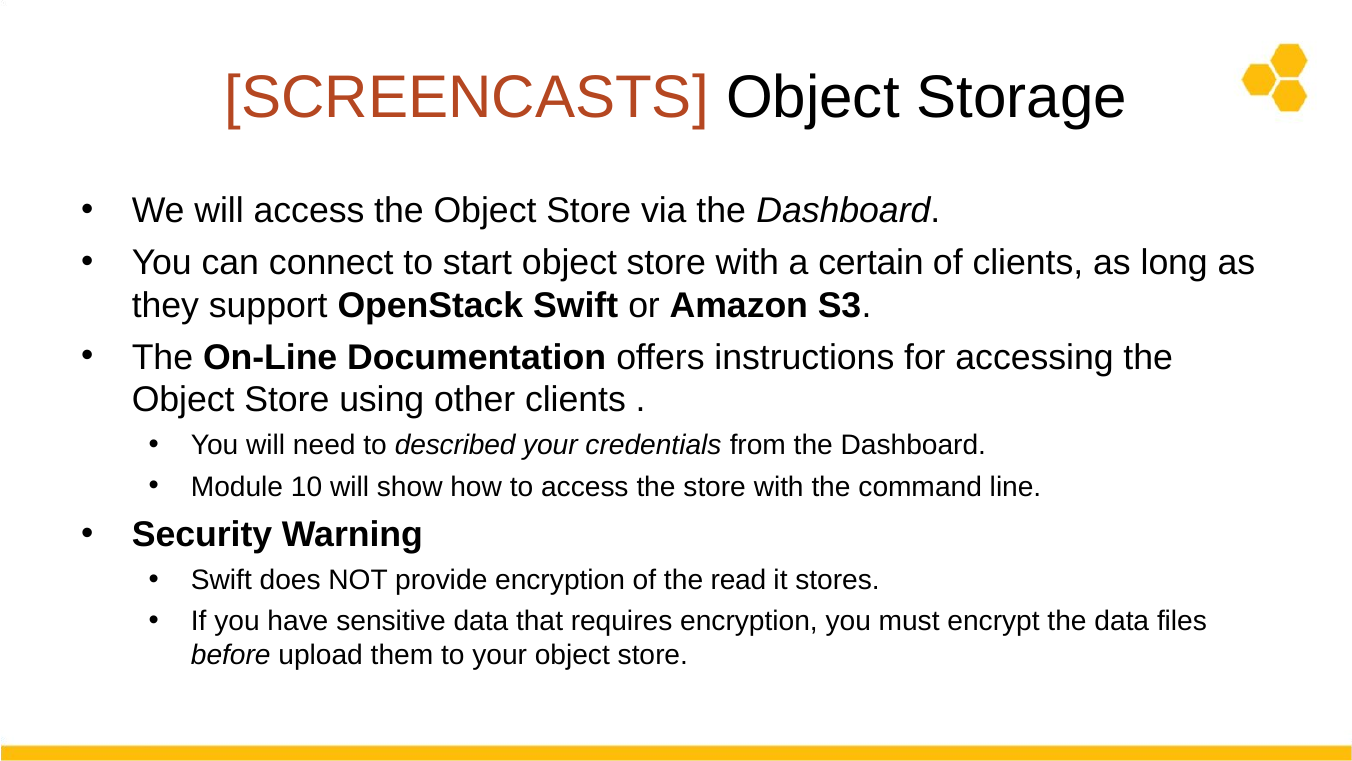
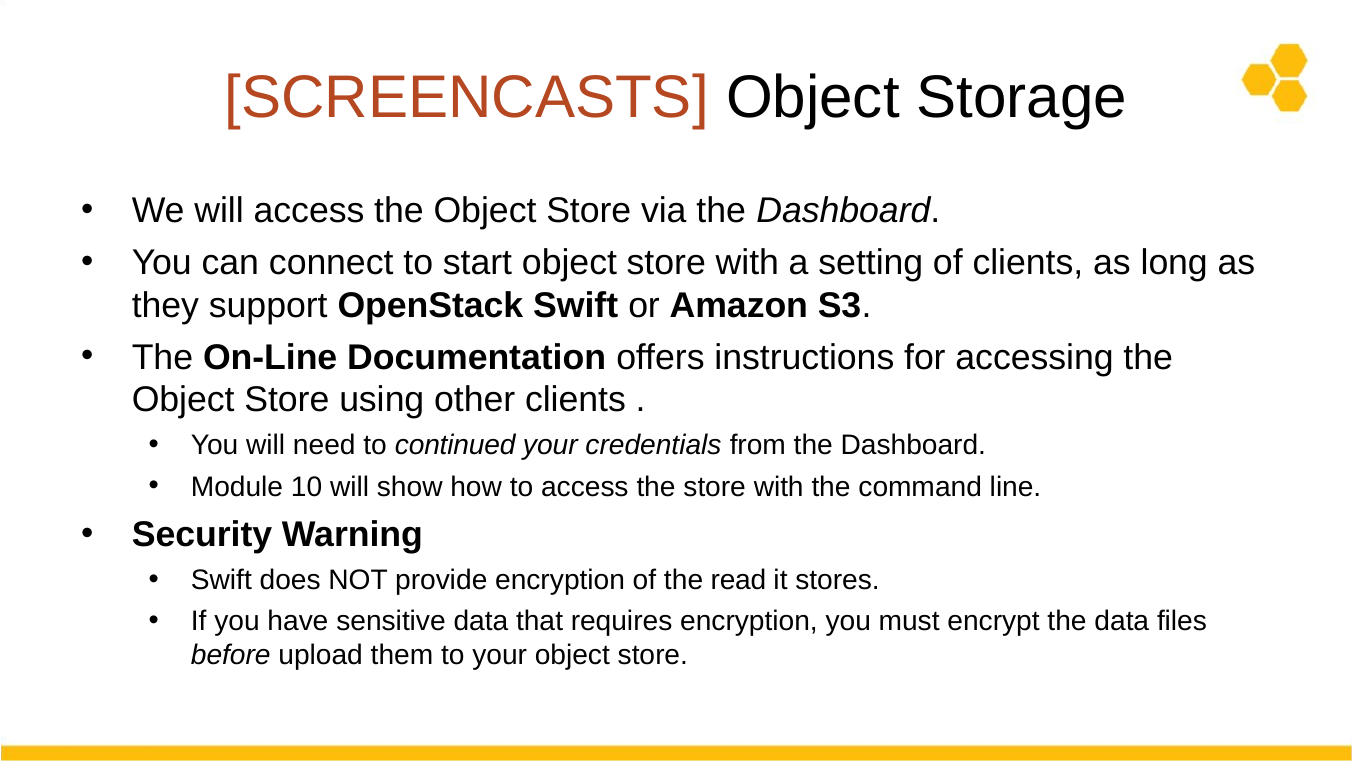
certain: certain -> setting
described: described -> continued
